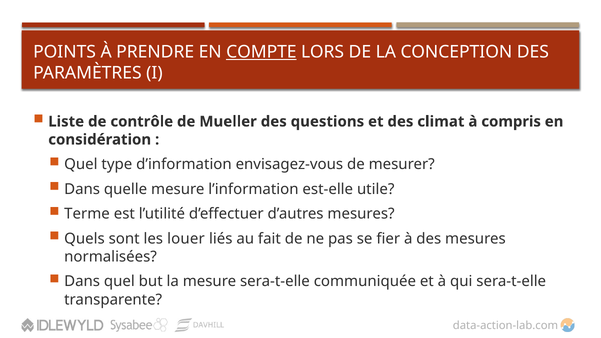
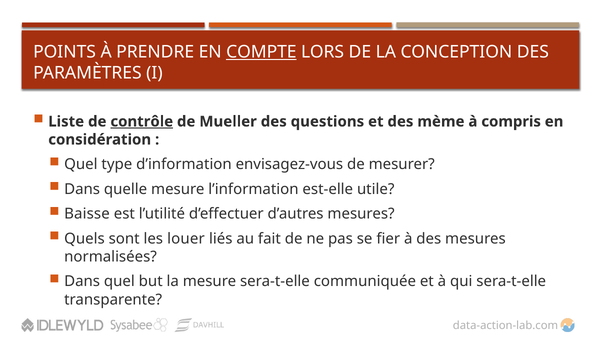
contrôle underline: none -> present
climat: climat -> mème
Terme: Terme -> Baisse
